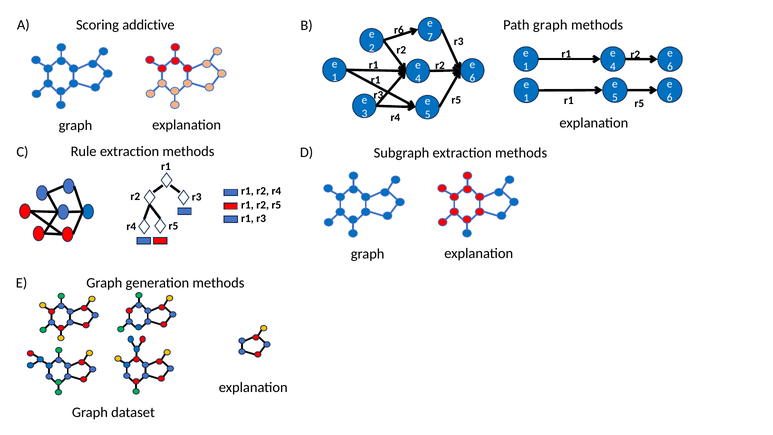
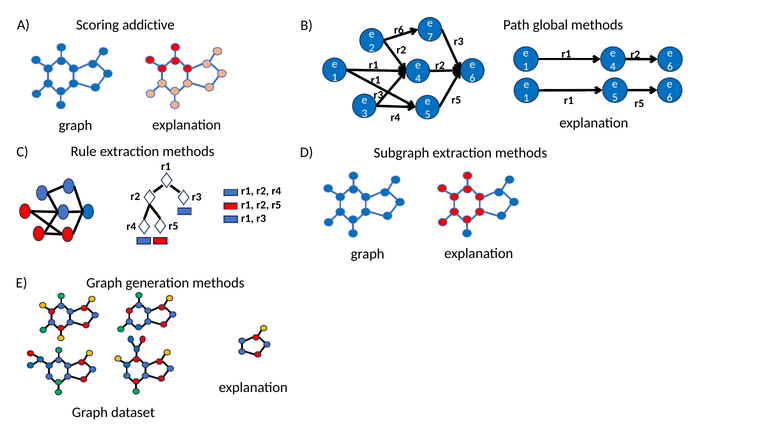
Path graph: graph -> global
